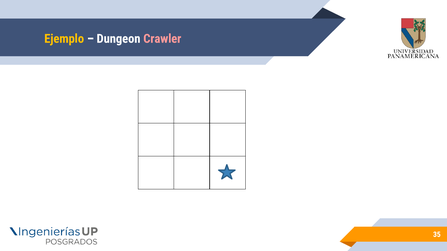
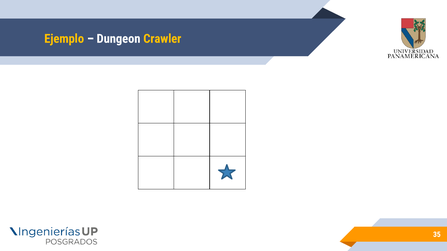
Crawler colour: pink -> yellow
